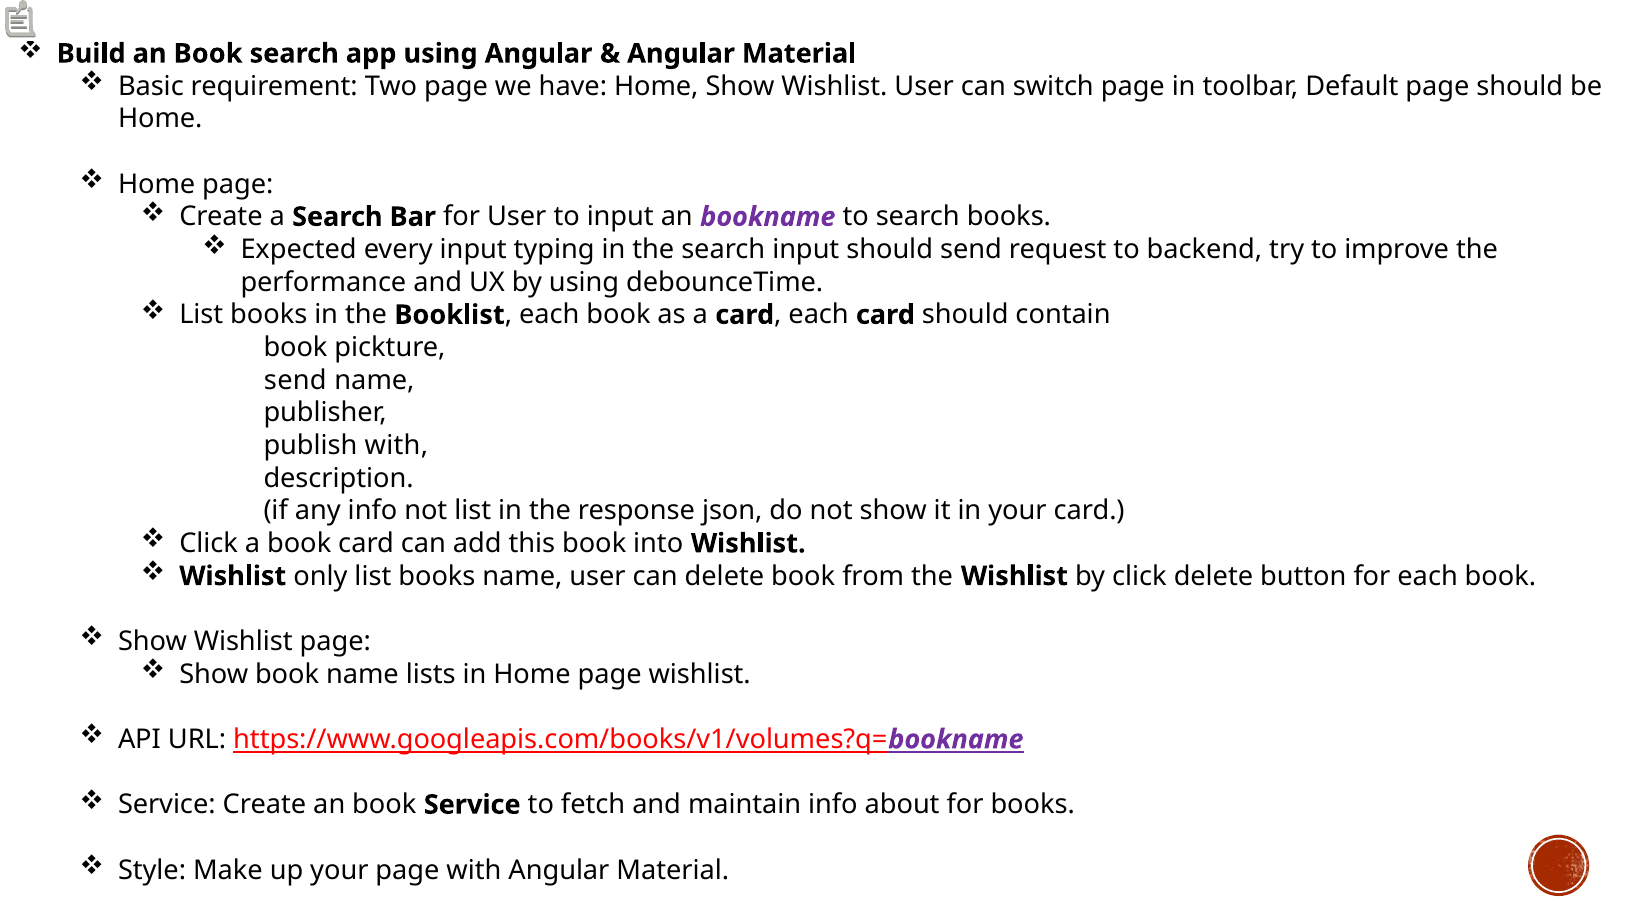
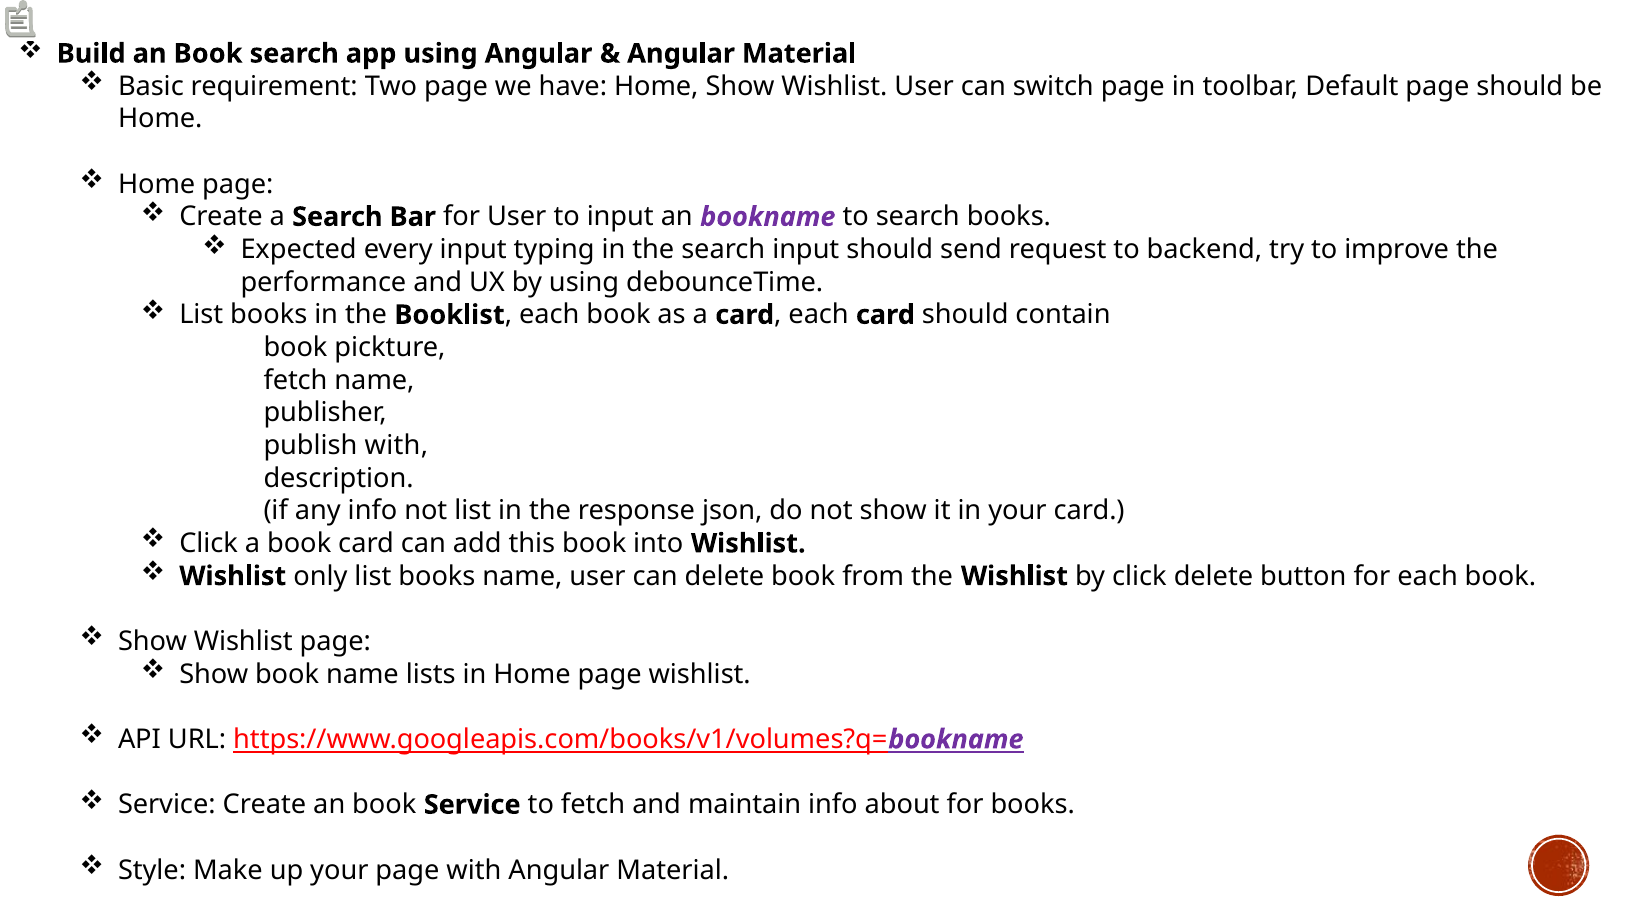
send at (295, 380): send -> fetch
